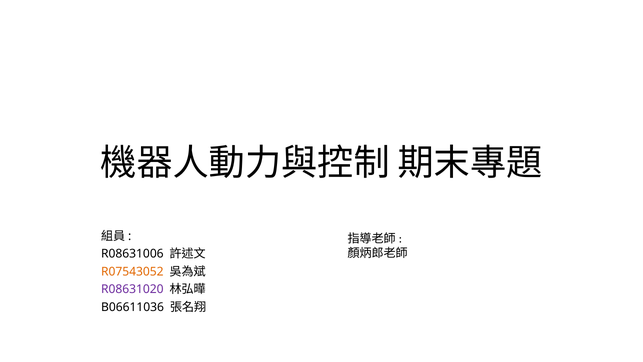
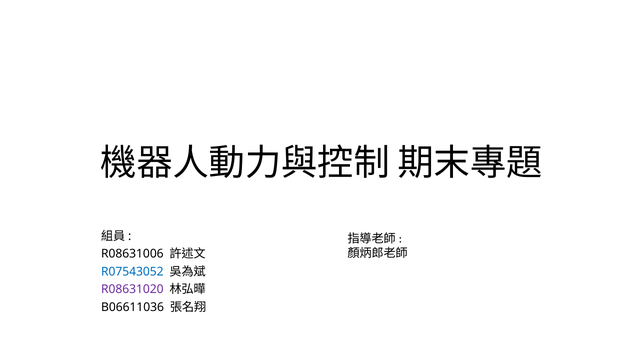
R07543052 colour: orange -> blue
